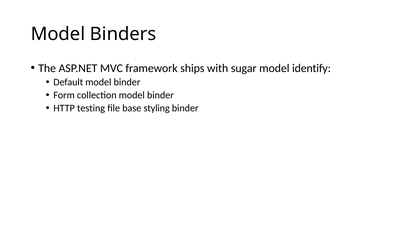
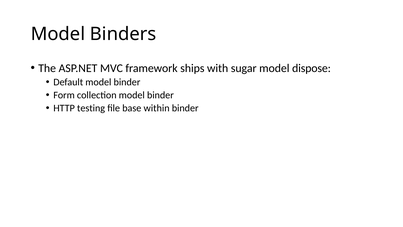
identify: identify -> dispose
styling: styling -> within
